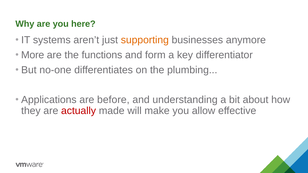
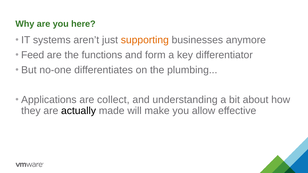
More: More -> Feed
before: before -> collect
actually colour: red -> black
